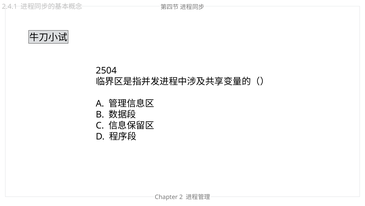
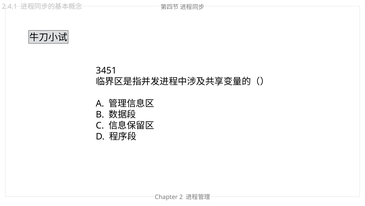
2504: 2504 -> 3451
